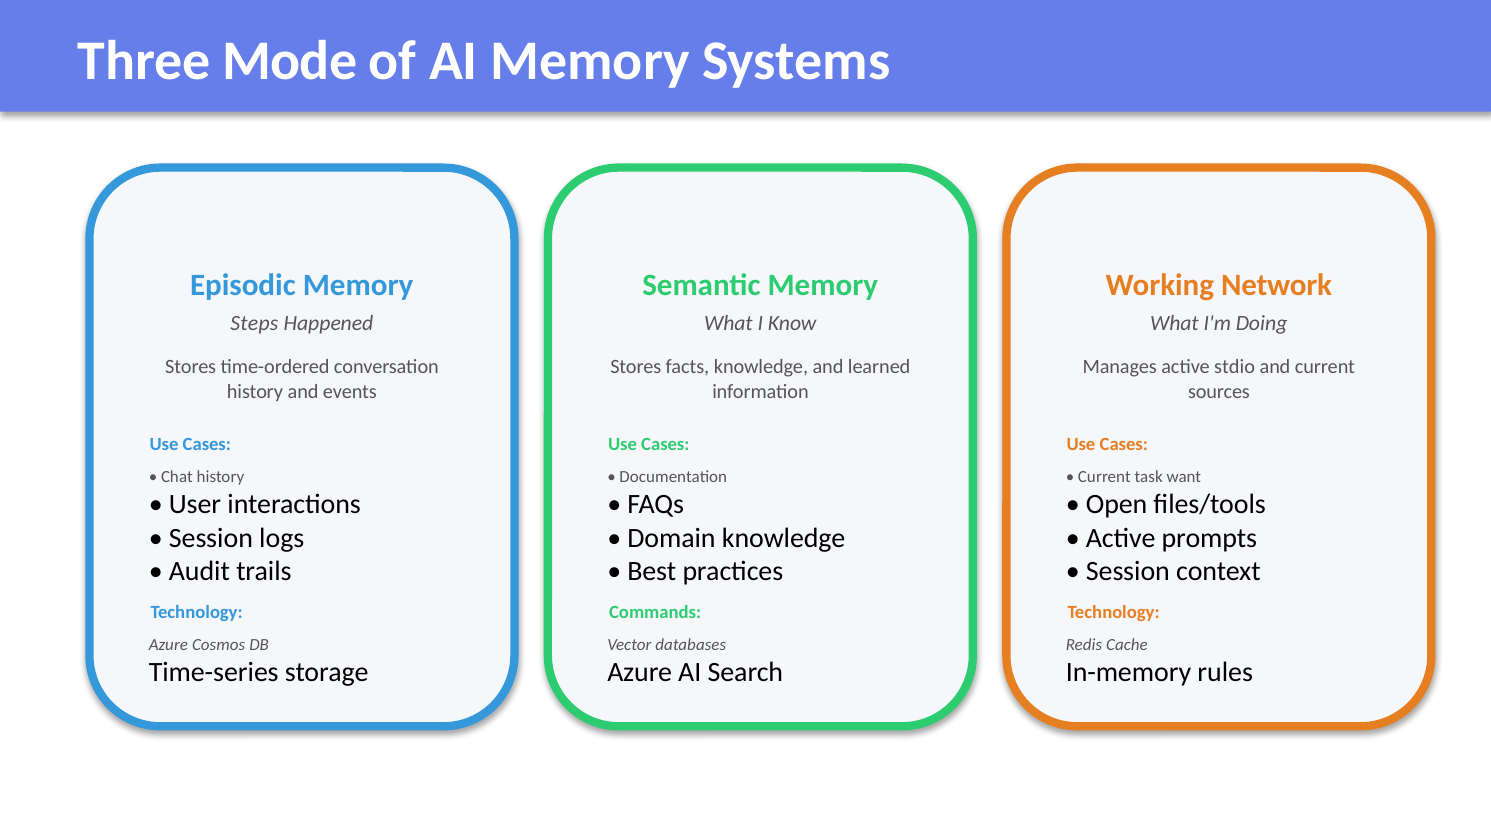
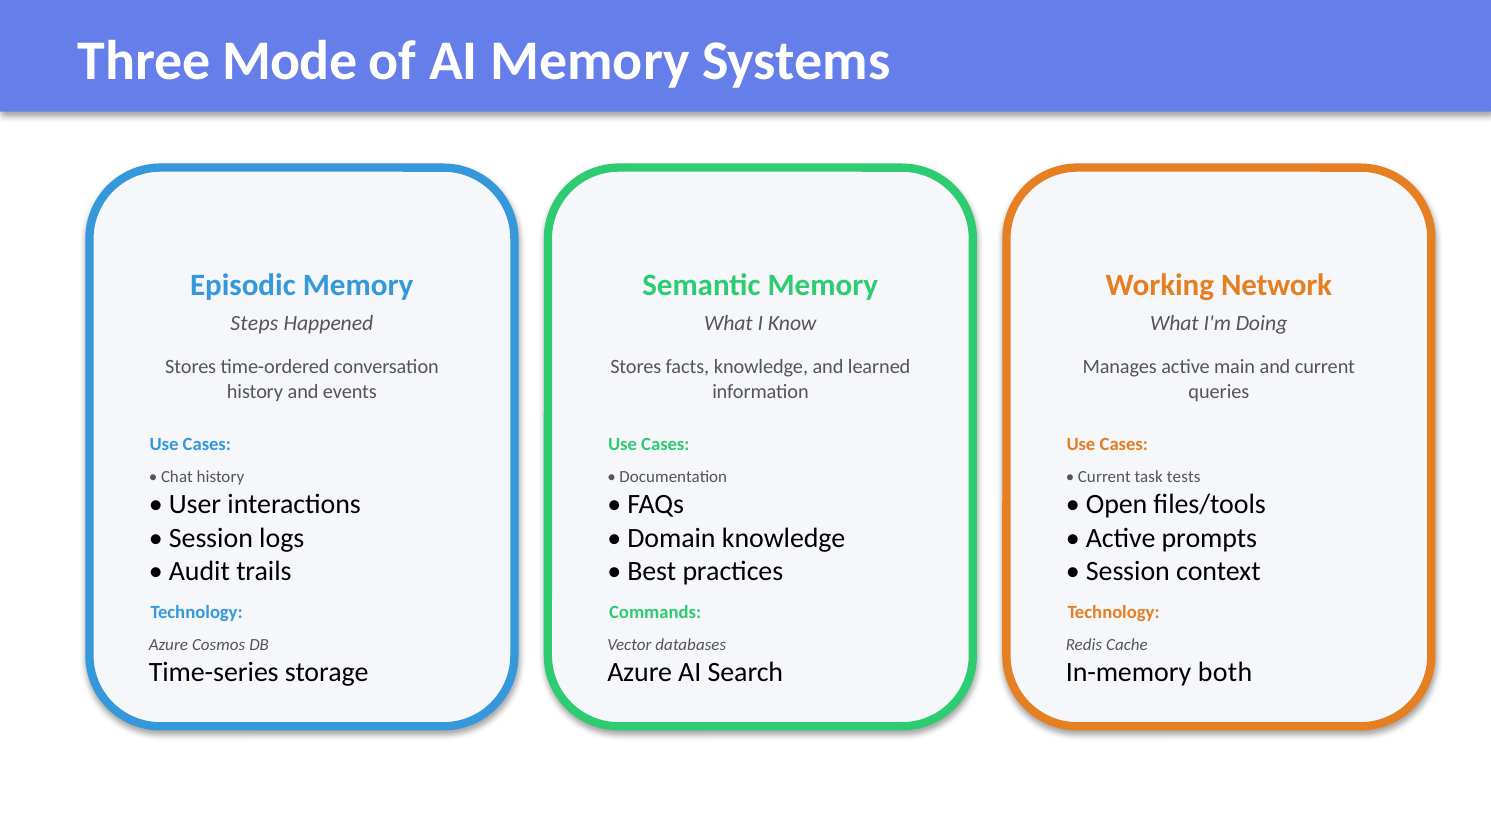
stdio: stdio -> main
sources: sources -> queries
want: want -> tests
rules: rules -> both
